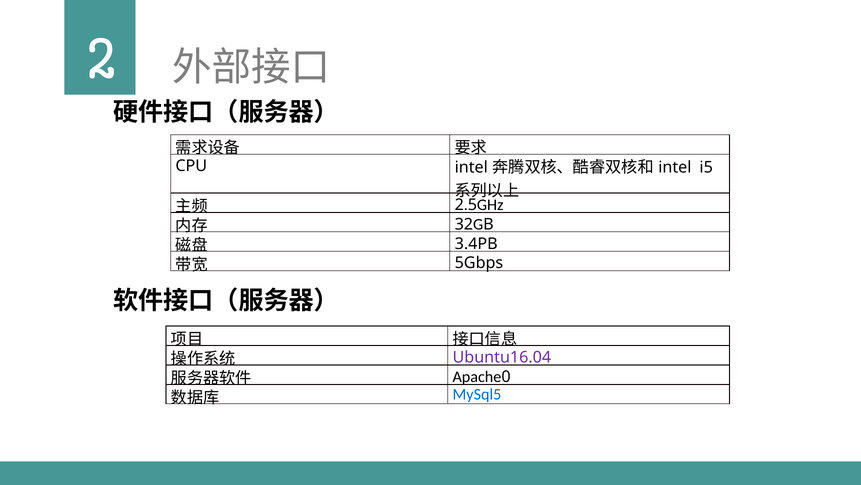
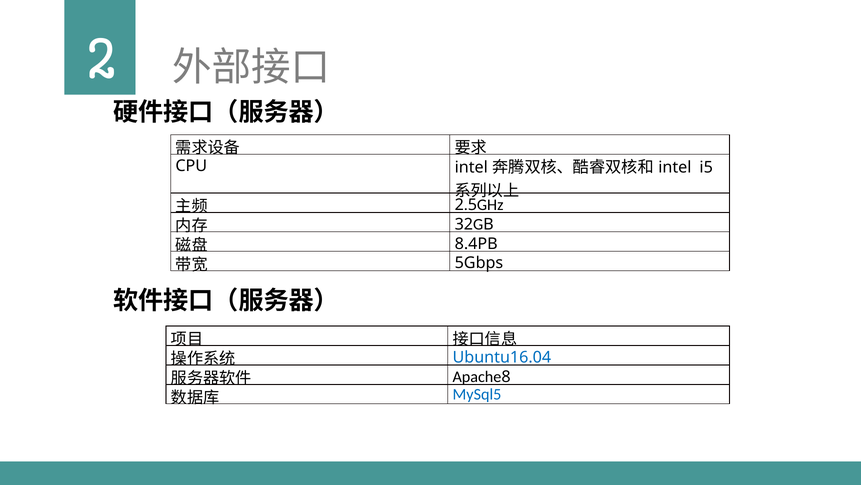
3.4PB: 3.4PB -> 8.4PB
Ubuntu16.04 colour: purple -> blue
0: 0 -> 8
